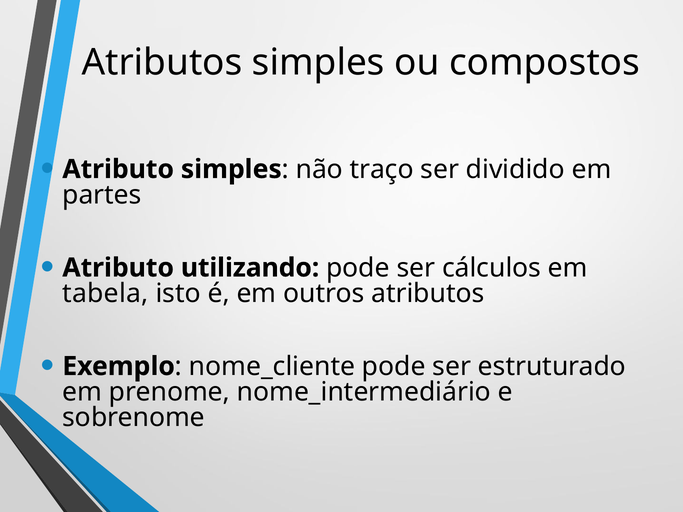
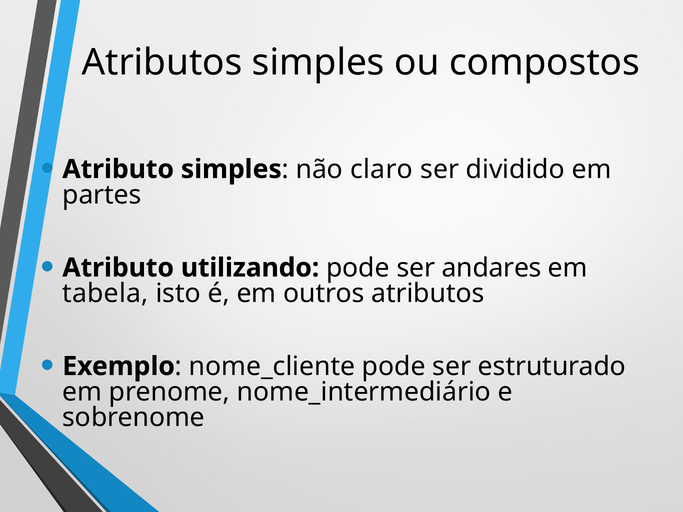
traço: traço -> claro
cálculos: cálculos -> andares
